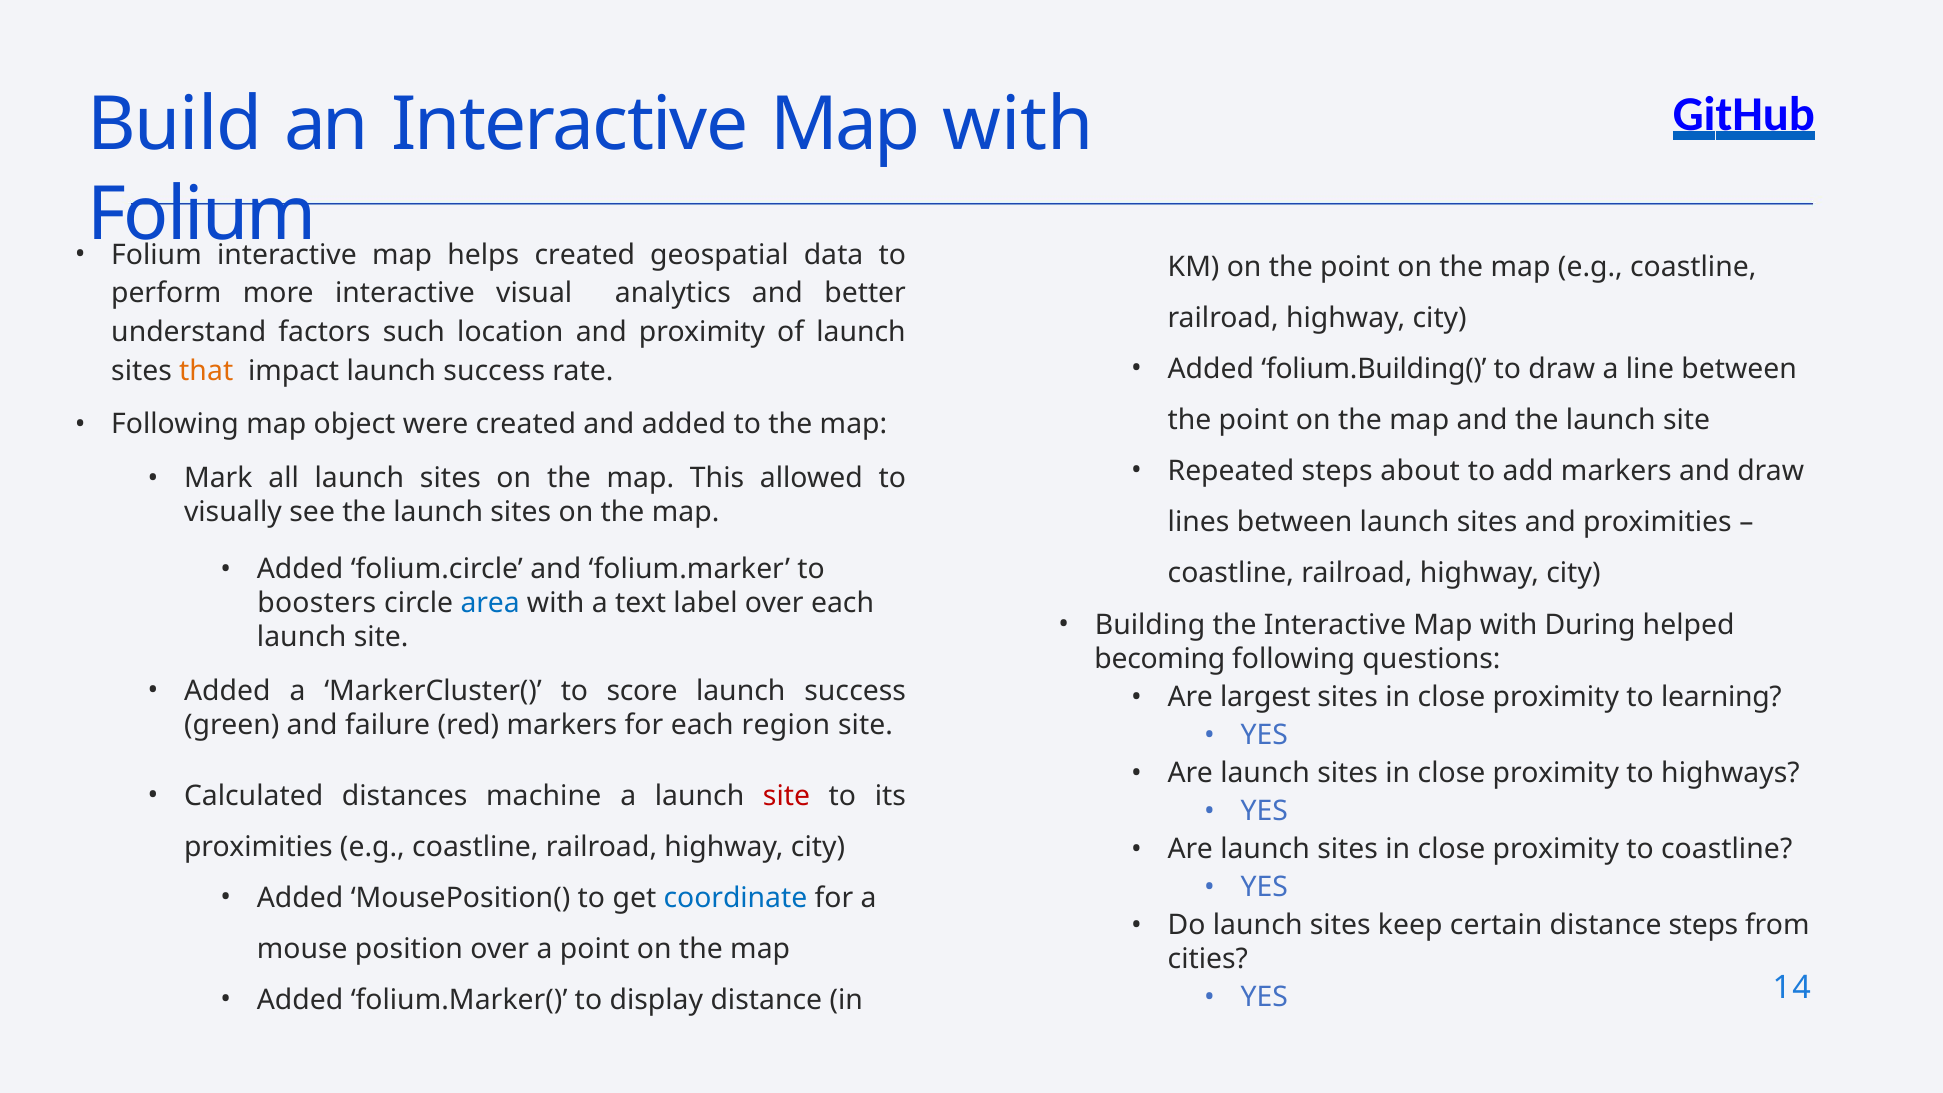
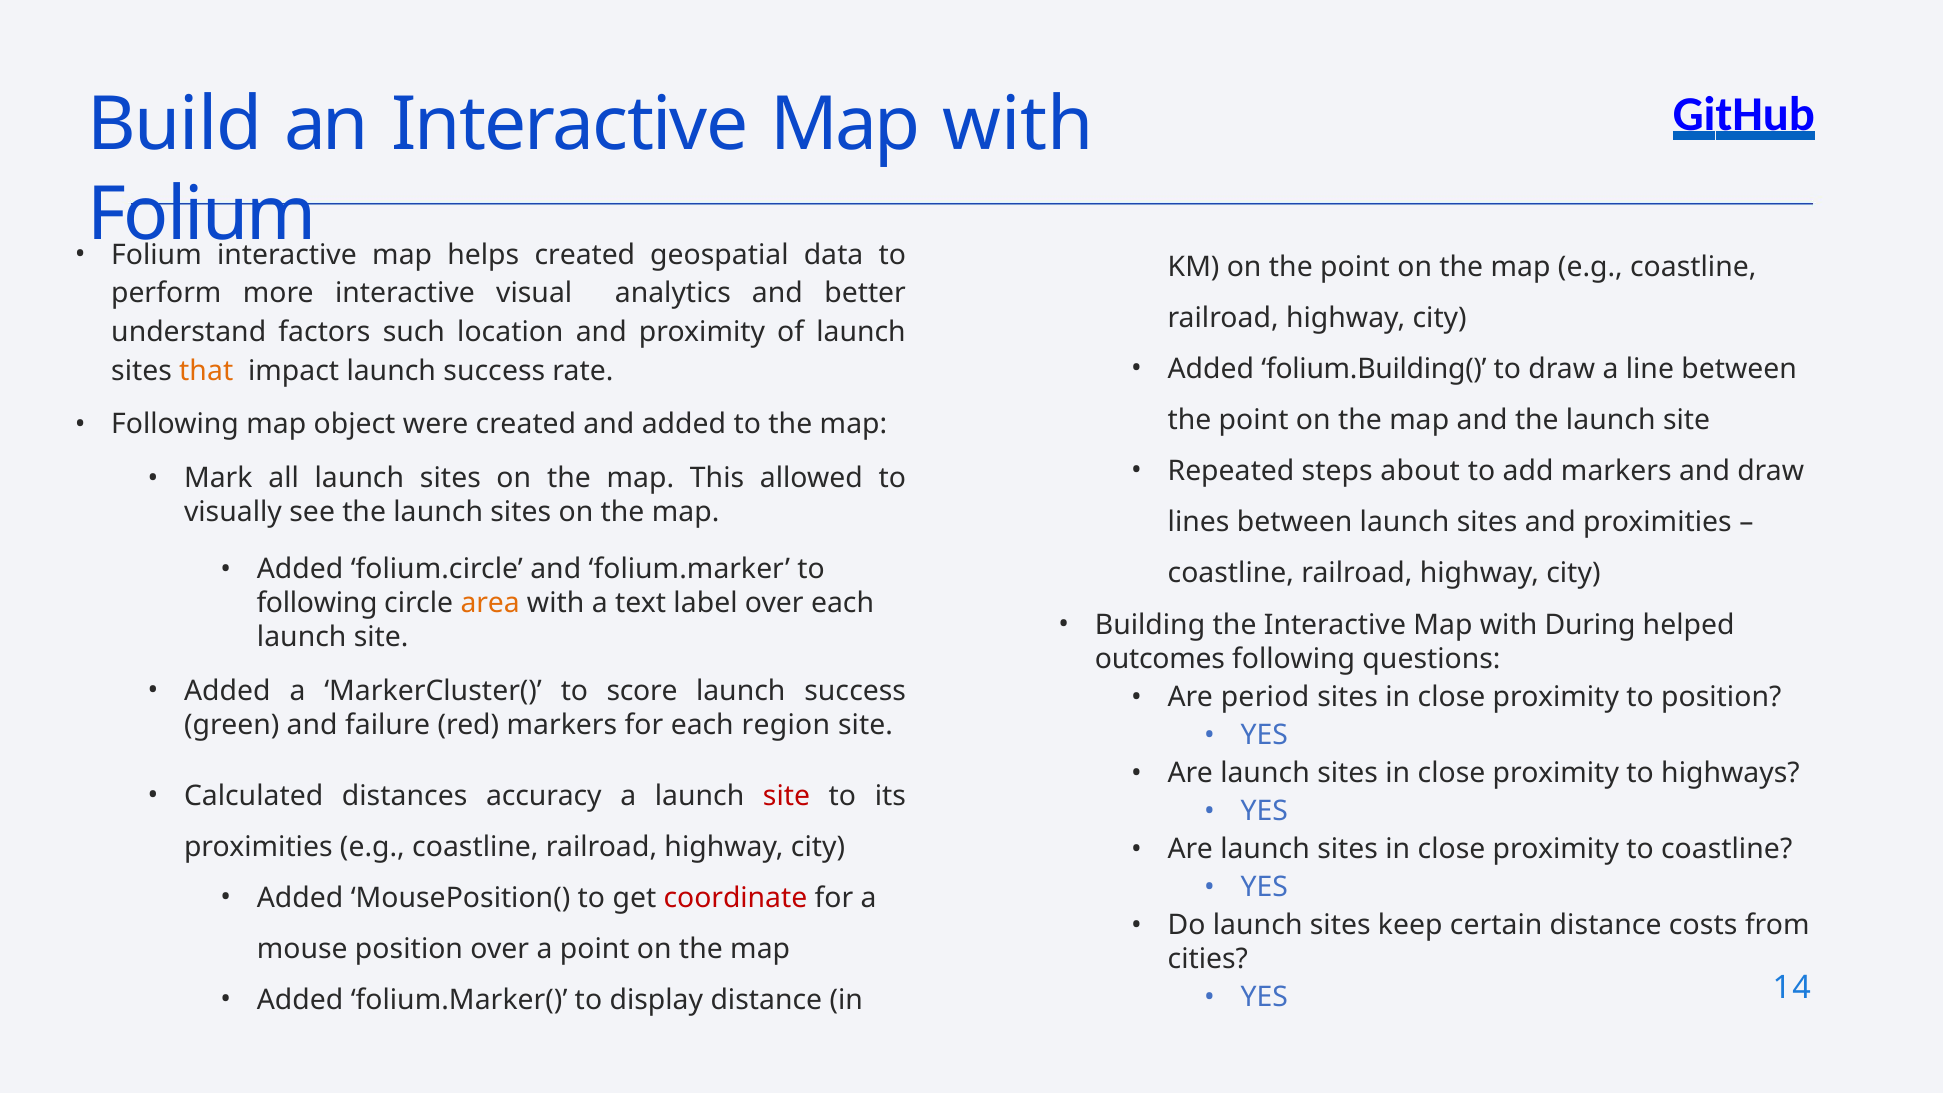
boosters at (317, 603): boosters -> following
area colour: blue -> orange
becoming: becoming -> outcomes
largest: largest -> period
to learning: learning -> position
machine: machine -> accuracy
coordinate colour: blue -> red
distance steps: steps -> costs
